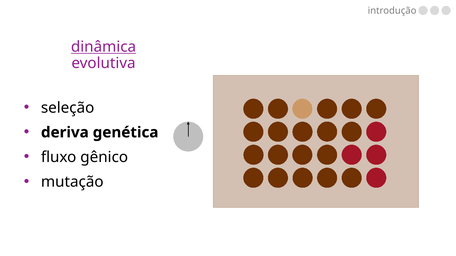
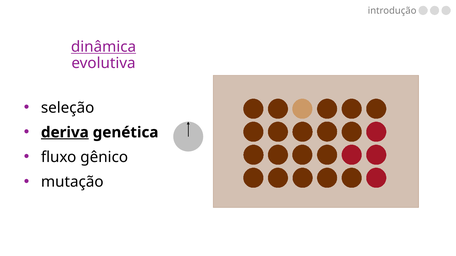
deriva underline: none -> present
